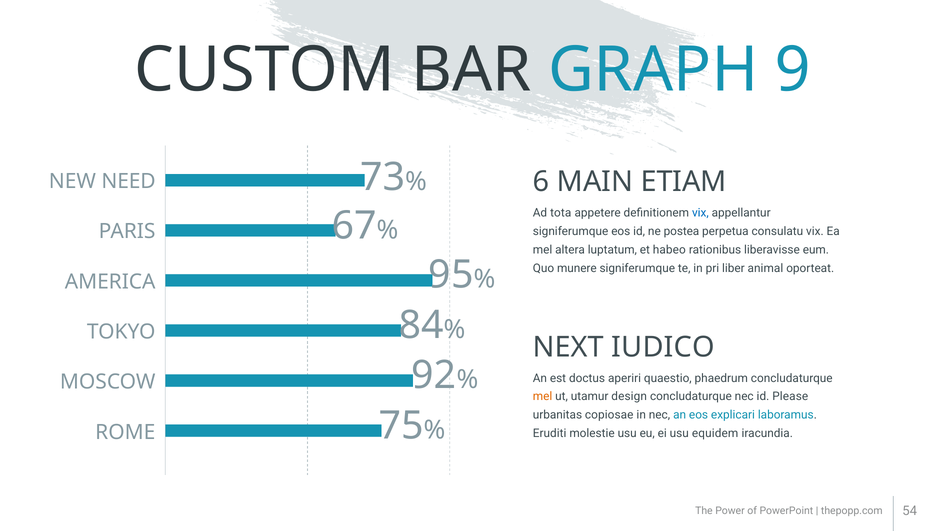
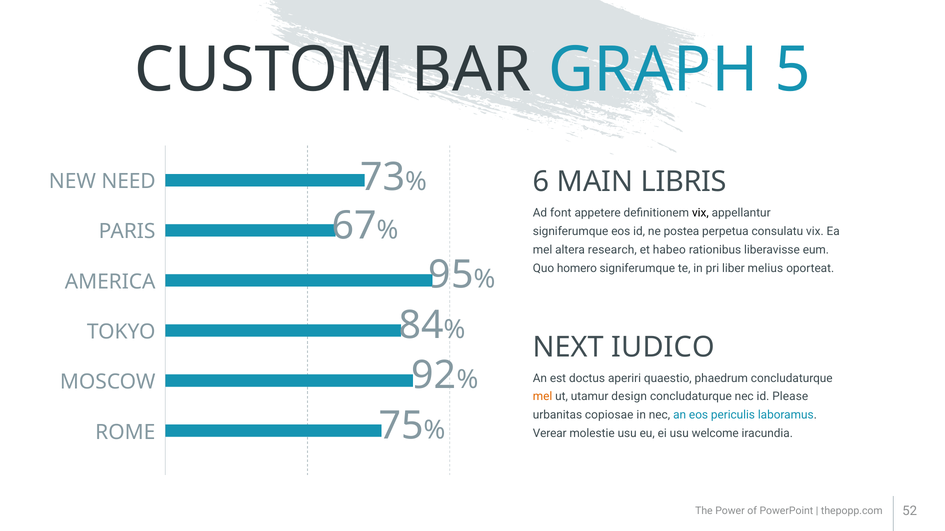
9: 9 -> 5
ETIAM: ETIAM -> LIBRIS
tota: tota -> font
vix at (700, 213) colour: blue -> black
luptatum: luptatum -> research
munere: munere -> homero
animal: animal -> melius
explicari: explicari -> periculis
Eruditi: Eruditi -> Verear
equidem: equidem -> welcome
54: 54 -> 52
